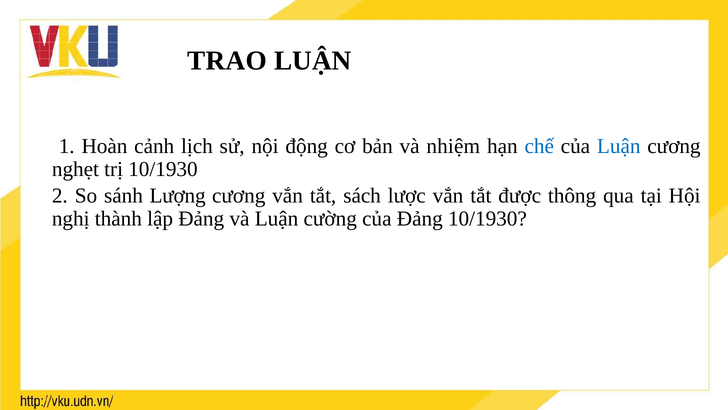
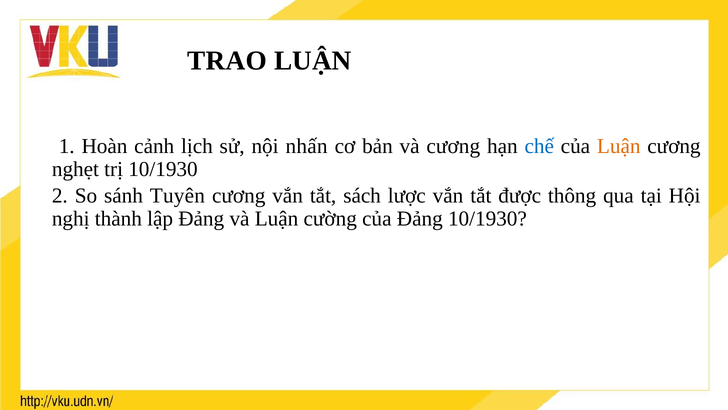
động: động -> nhấn
và nhiệm: nhiệm -> cương
Luận at (619, 146) colour: blue -> orange
Lượng: Lượng -> Tuyên
